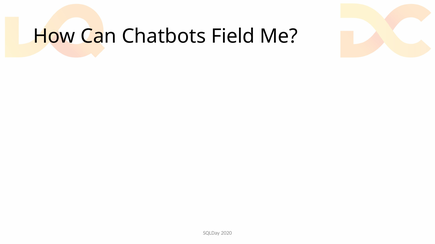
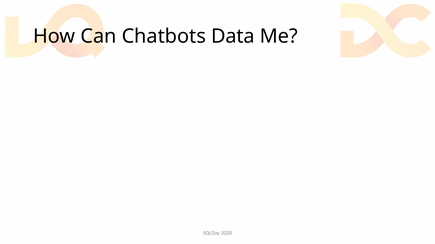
Field: Field -> Data
